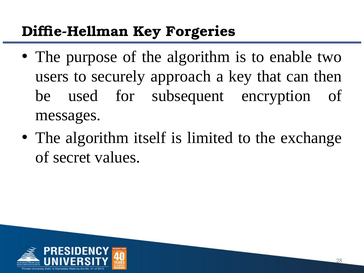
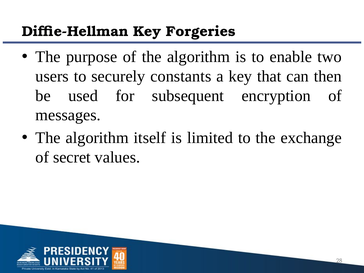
approach: approach -> constants
